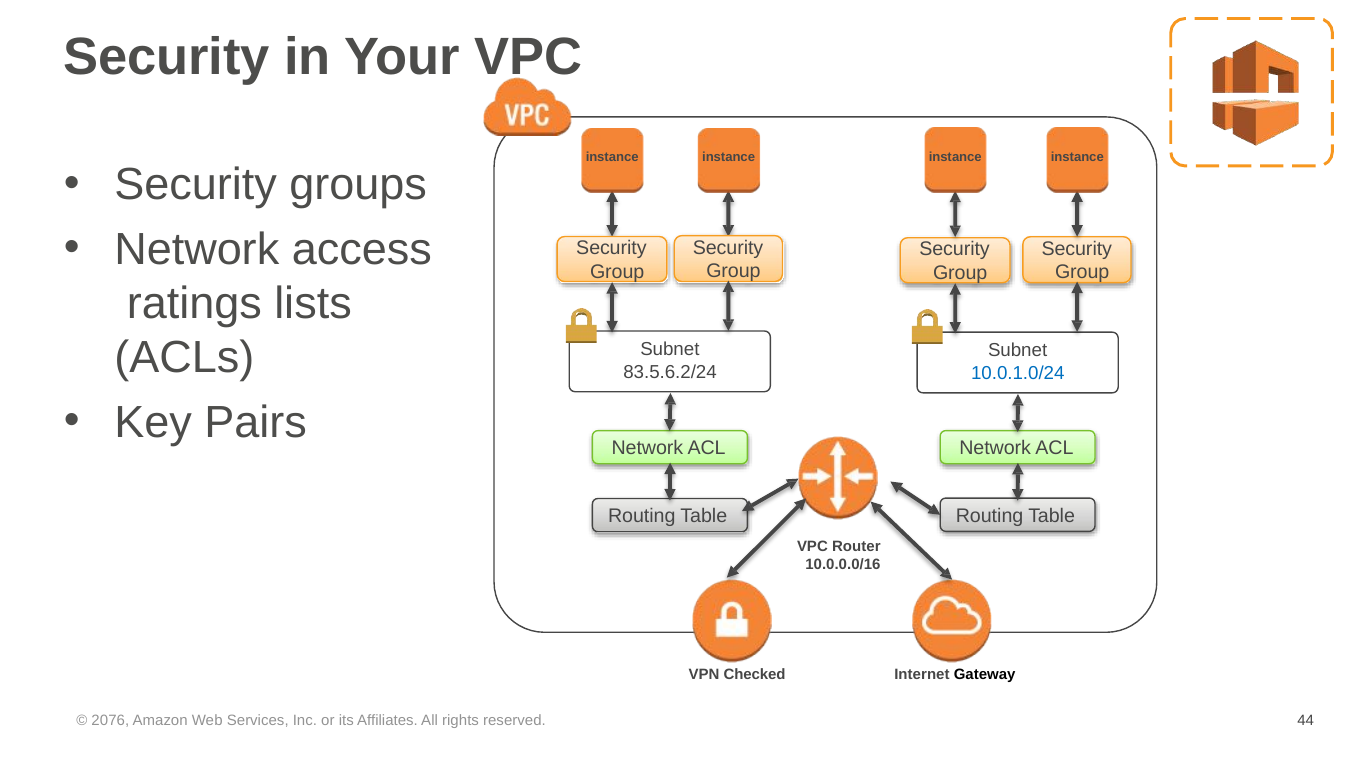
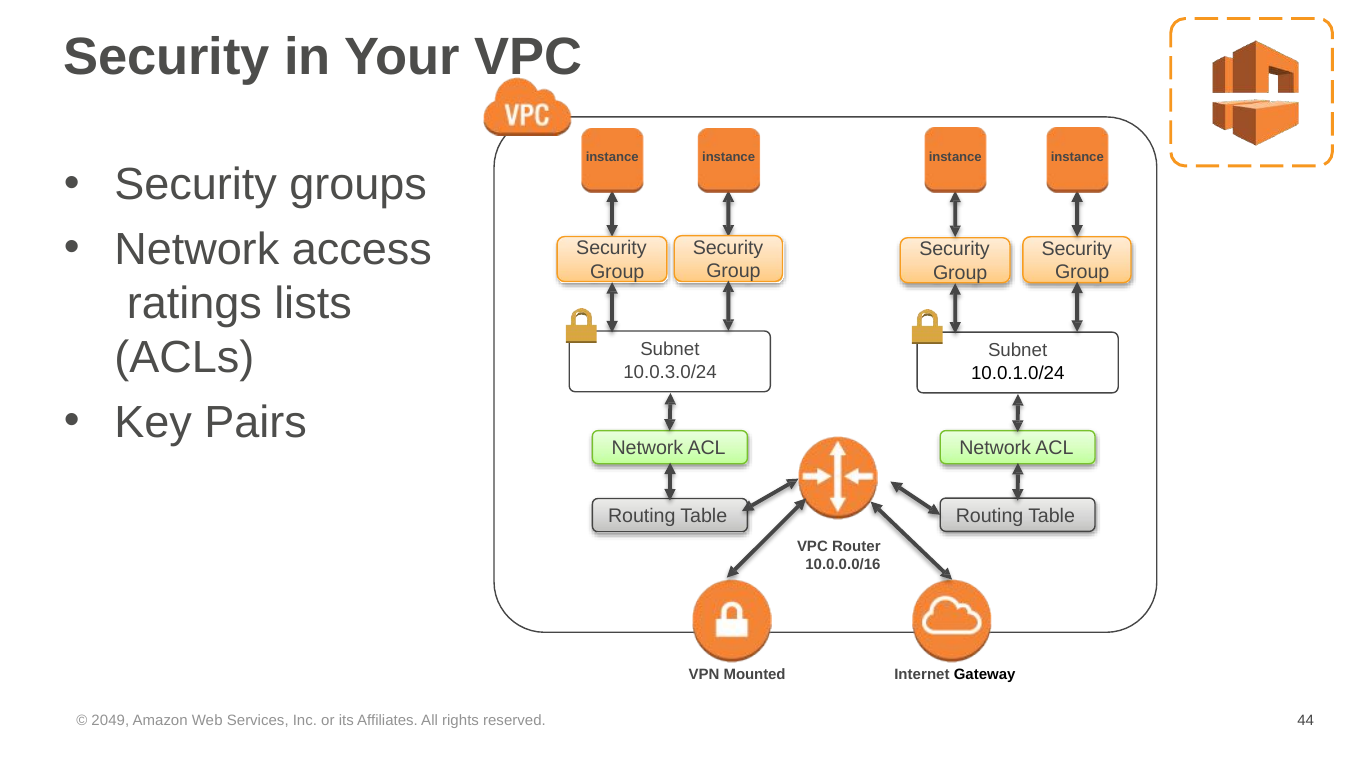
83.5.6.2/24: 83.5.6.2/24 -> 10.0.3.0/24
10.0.1.0/24 colour: blue -> black
Checked: Checked -> Mounted
2076: 2076 -> 2049
